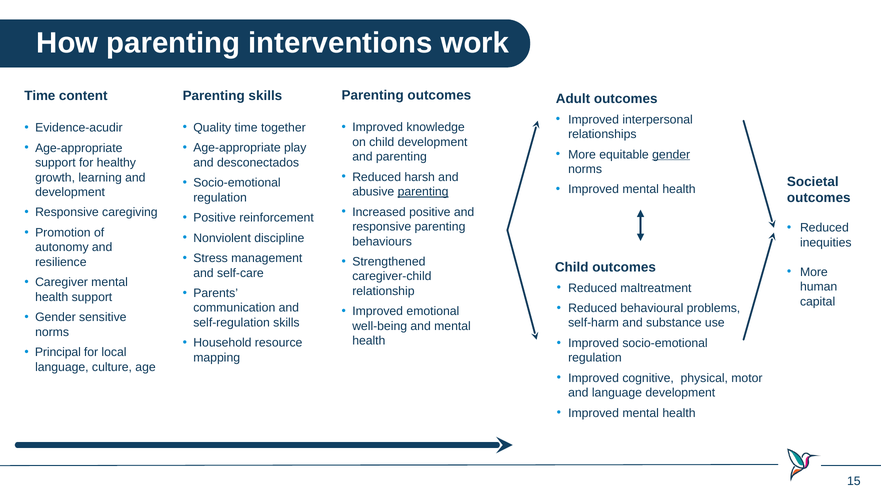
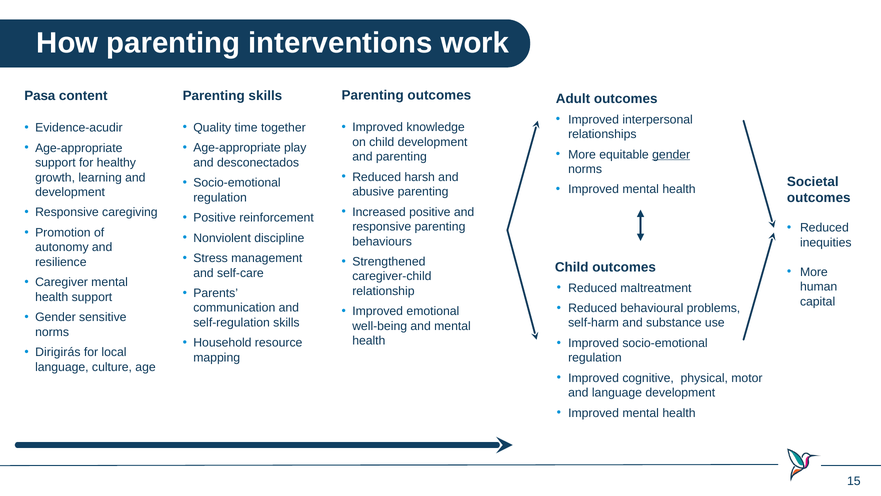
Time at (40, 96): Time -> Pasa
parenting at (423, 192) underline: present -> none
Principal: Principal -> Dirigirás
